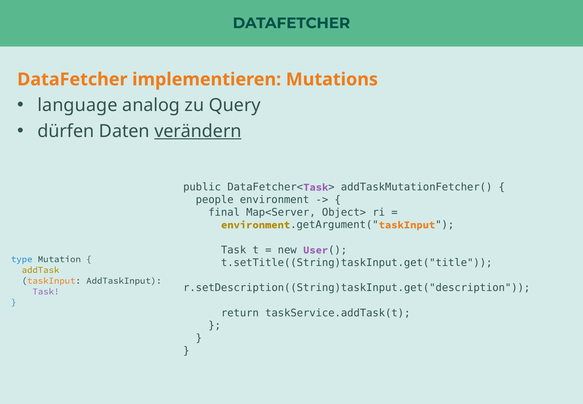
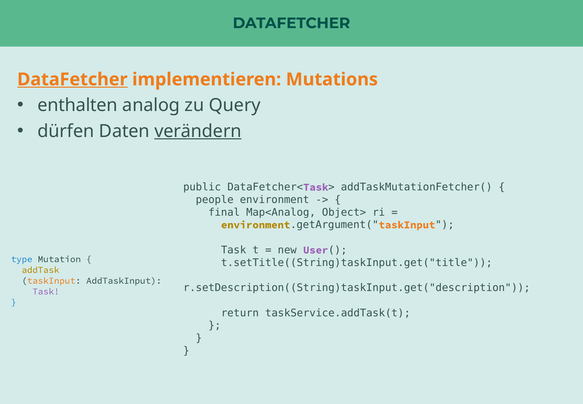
DataFetcher at (72, 79) underline: none -> present
language: language -> enthalten
Map<Server: Map<Server -> Map<Analog
